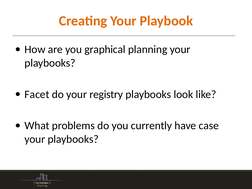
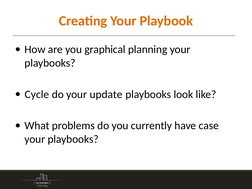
Facet: Facet -> Cycle
registry: registry -> update
